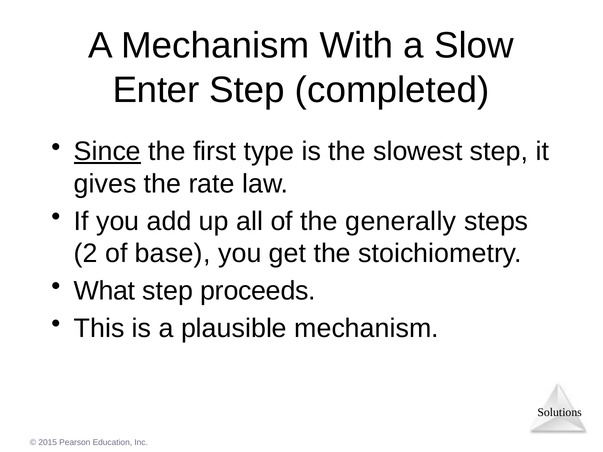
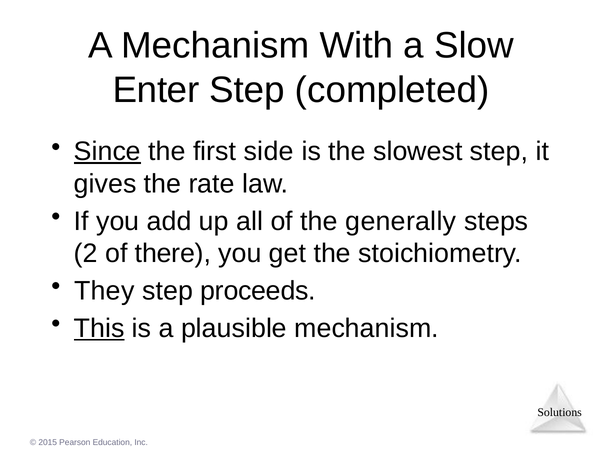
type: type -> side
base: base -> there
What: What -> They
This underline: none -> present
